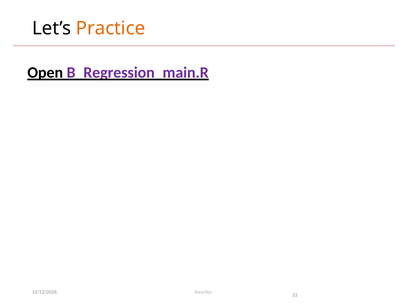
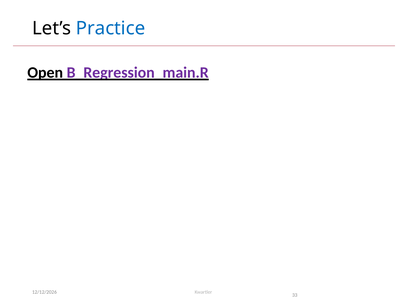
Practice colour: orange -> blue
